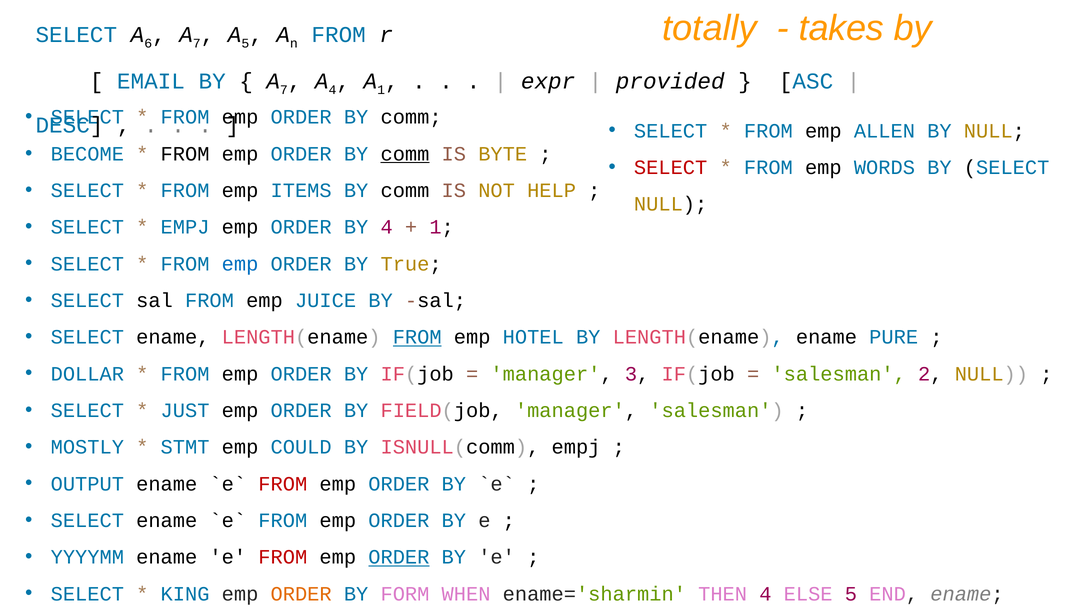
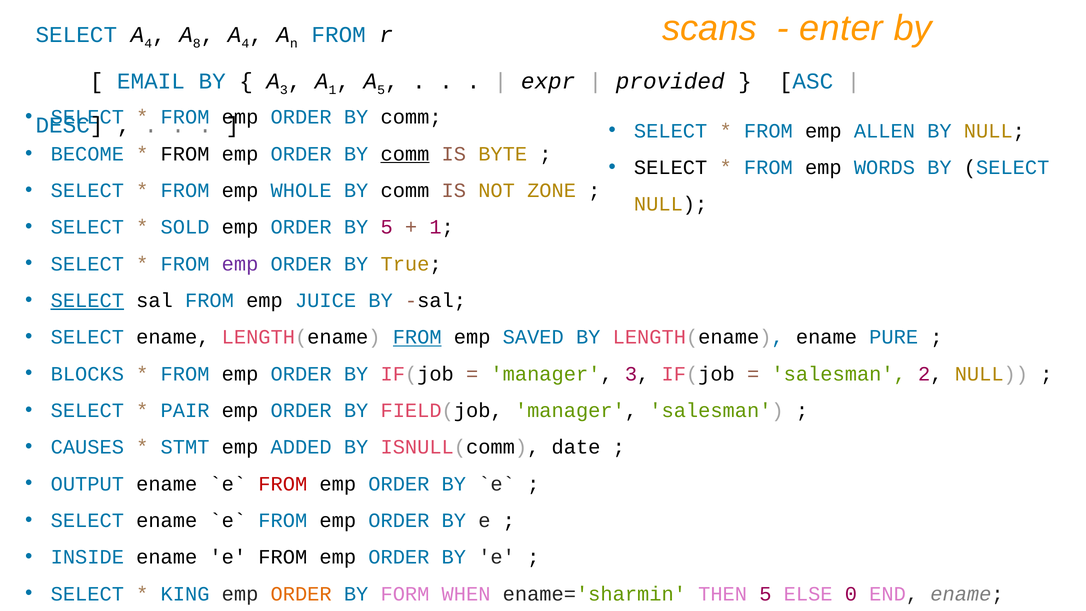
totally: totally -> scans
takes: takes -> enter
6 at (148, 44): 6 -> 4
7 at (197, 44): 7 -> 8
5 at (245, 44): 5 -> 4
7 at (284, 90): 7 -> 3
4 at (332, 90): 4 -> 1
1 at (381, 90): 1 -> 5
SELECT at (671, 167) colour: red -> black
ITEMS: ITEMS -> WHOLE
HELP: HELP -> ZONE
EMPJ at (185, 227): EMPJ -> SOLD
BY 4: 4 -> 5
emp at (240, 264) colour: blue -> purple
SELECT at (87, 300) underline: none -> present
HOTEL: HOTEL -> SAVED
DOLLAR: DOLLAR -> BLOCKS
JUST: JUST -> PAIR
MOSTLY: MOSTLY -> CAUSES
COULD: COULD -> ADDED
ISNULL(comm empj: empj -> date
YYYYMM: YYYYMM -> INSIDE
FROM at (283, 557) colour: red -> black
ORDER at (399, 557) underline: present -> none
THEN 4: 4 -> 5
ELSE 5: 5 -> 0
